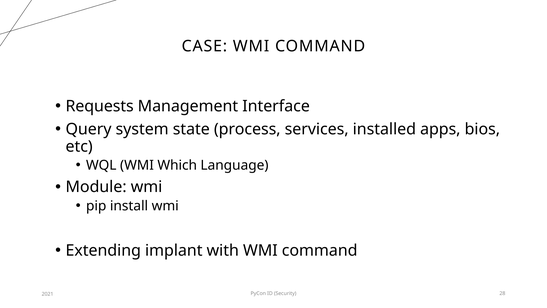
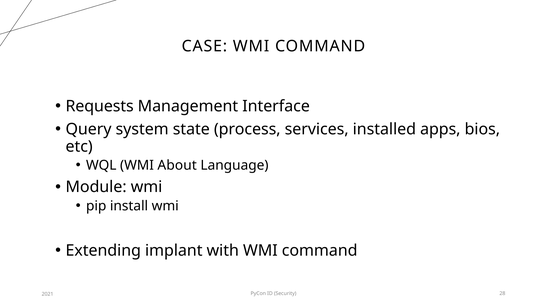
Which: Which -> About
